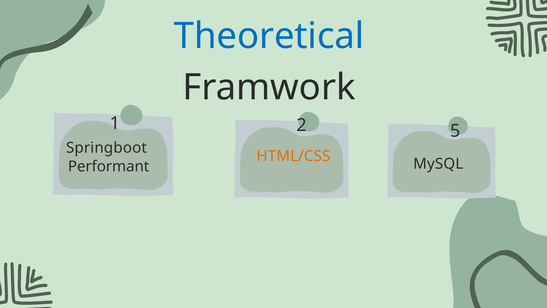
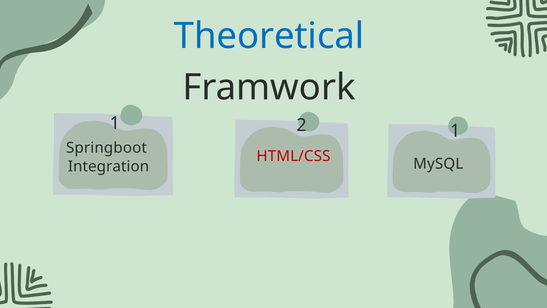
2 5: 5 -> 1
HTML/CSS colour: orange -> red
Performant: Performant -> Integration
